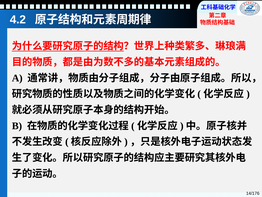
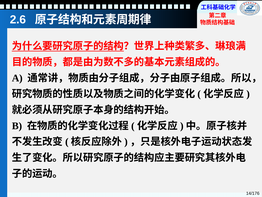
4.2: 4.2 -> 2.6
